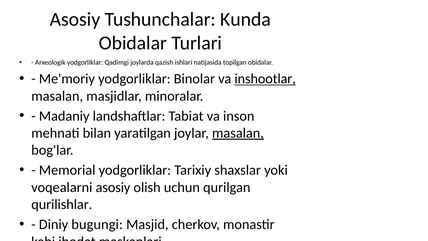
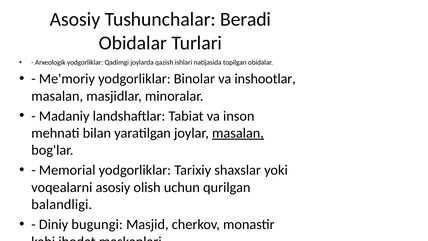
Kunda: Kunda -> Beradi
inshootlar underline: present -> none
qurilishlar: qurilishlar -> balandligi
